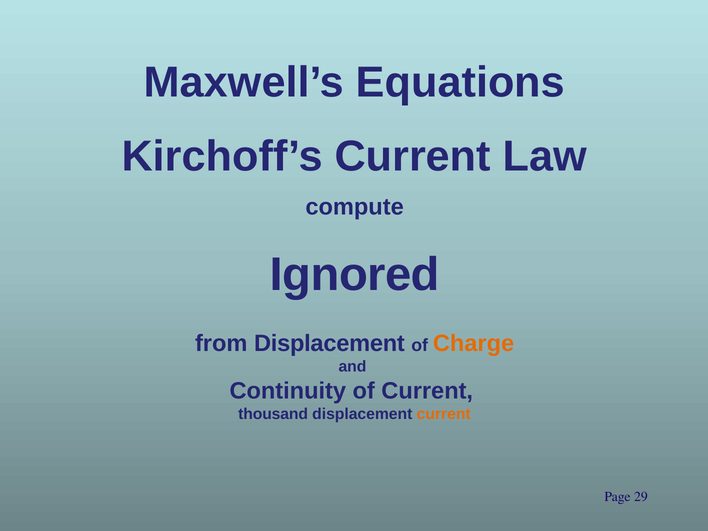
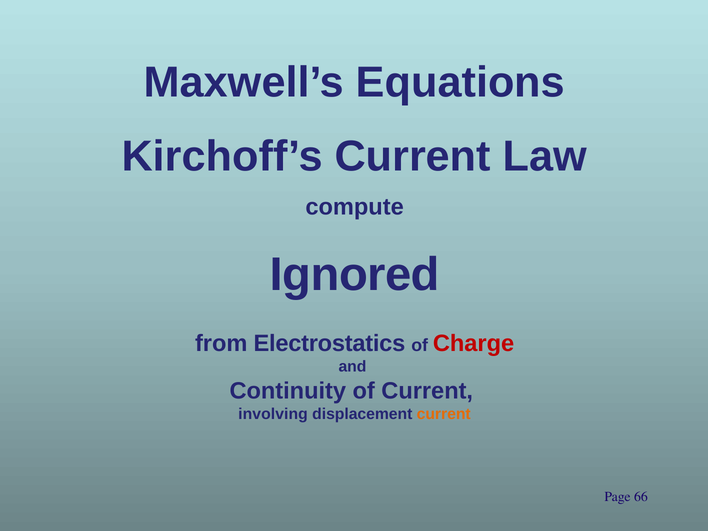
from Displacement: Displacement -> Electrostatics
Charge colour: orange -> red
thousand: thousand -> involving
29: 29 -> 66
